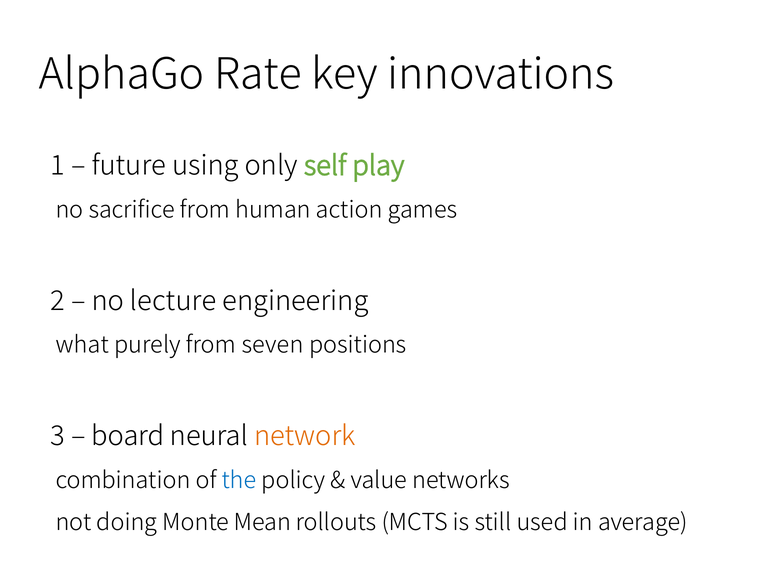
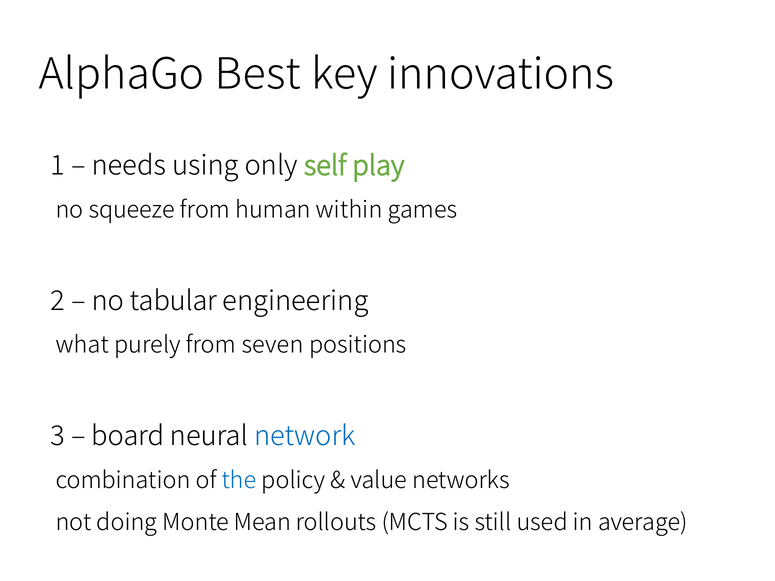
Rate: Rate -> Best
future: future -> needs
sacrifice: sacrifice -> squeeze
action: action -> within
lecture: lecture -> tabular
network colour: orange -> blue
